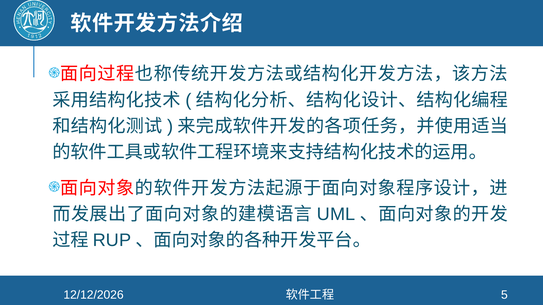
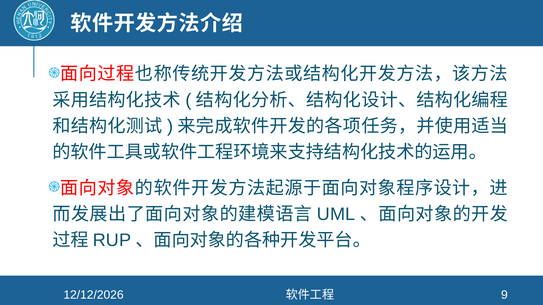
5: 5 -> 9
